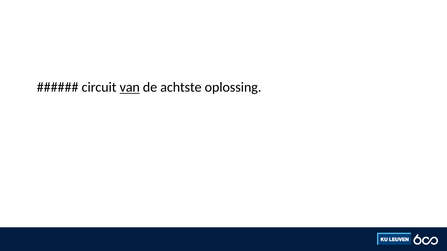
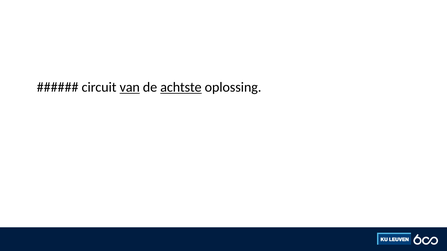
achtste underline: none -> present
